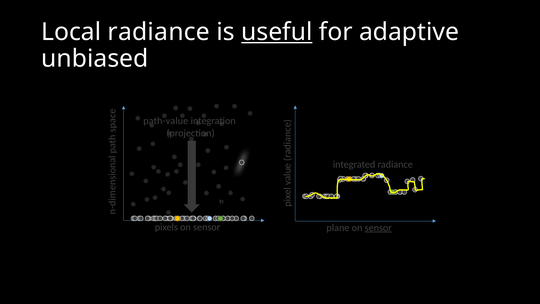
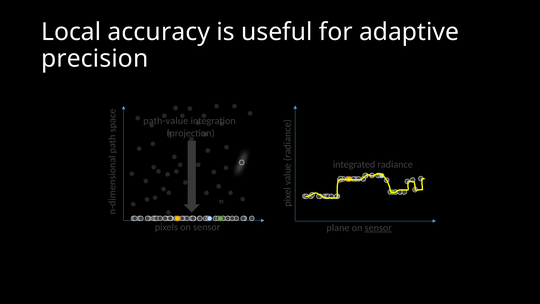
Local radiance: radiance -> accuracy
useful underline: present -> none
unbiased: unbiased -> precision
